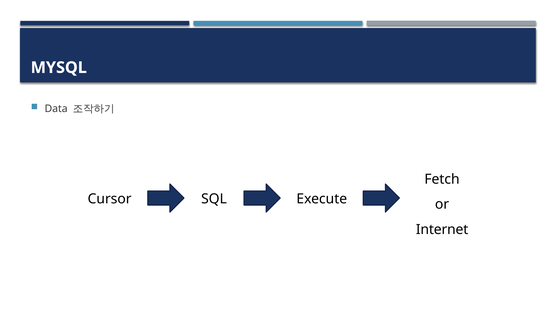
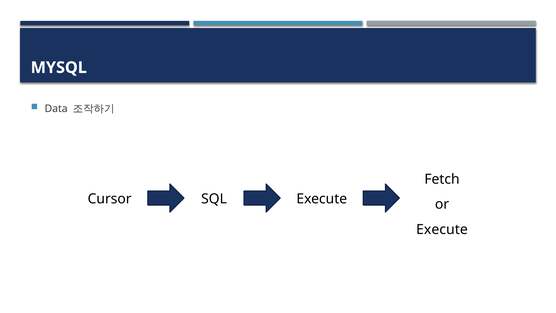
Internet at (442, 229): Internet -> Execute
